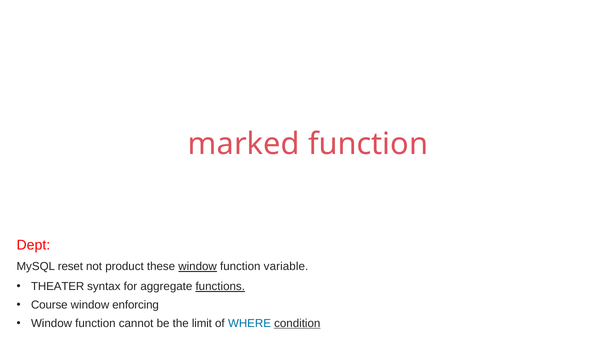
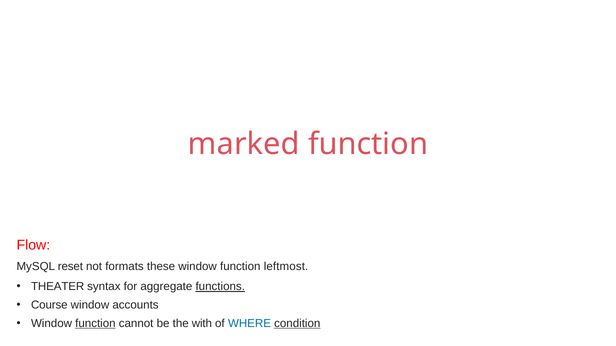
Dept: Dept -> Flow
product: product -> formats
window at (198, 267) underline: present -> none
variable: variable -> leftmost
enforcing: enforcing -> accounts
function at (95, 324) underline: none -> present
limit: limit -> with
